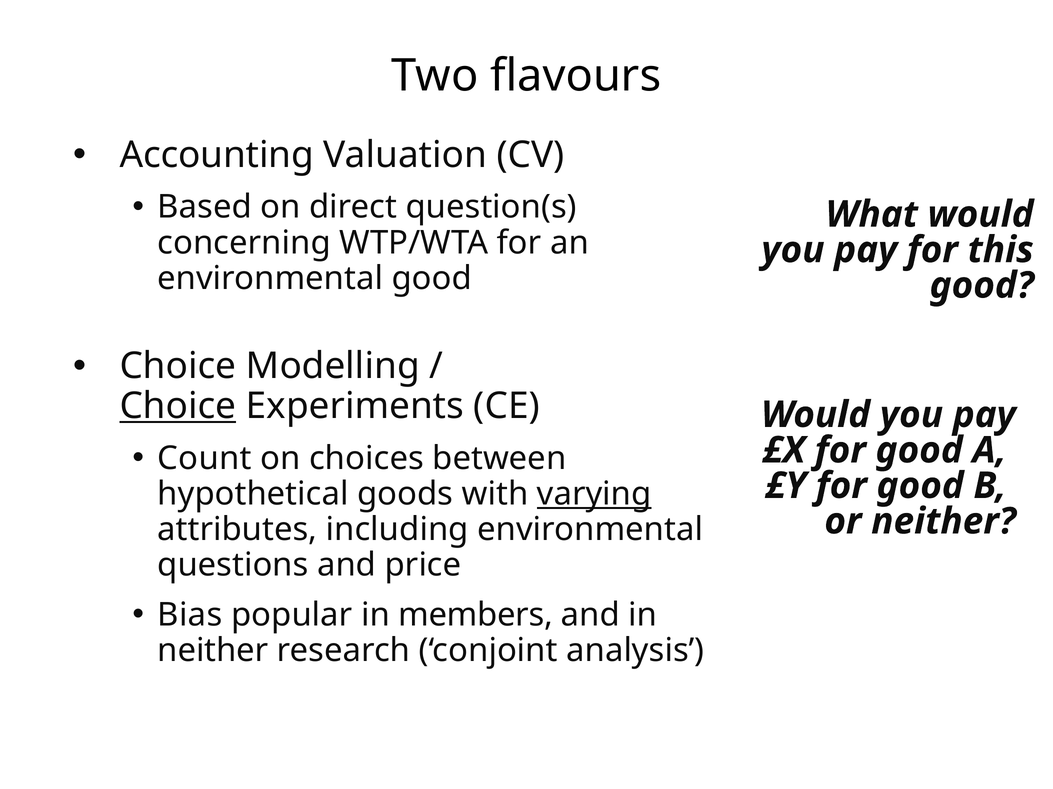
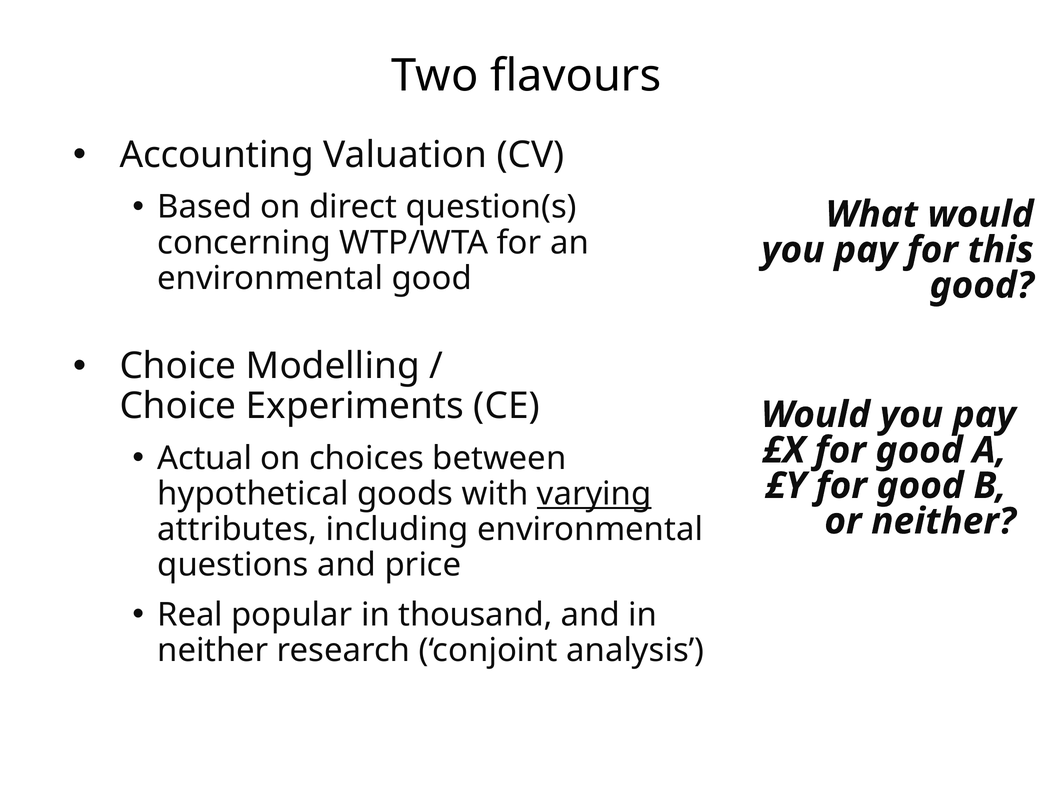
Choice at (178, 407) underline: present -> none
Count: Count -> Actual
Bias: Bias -> Real
members: members -> thousand
